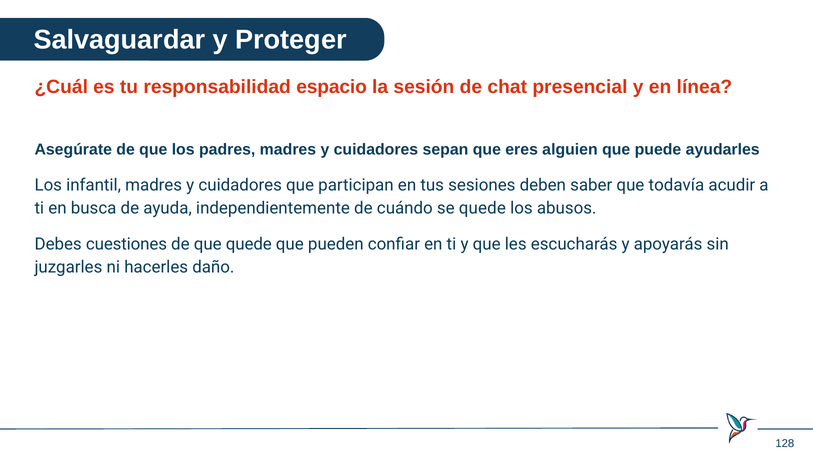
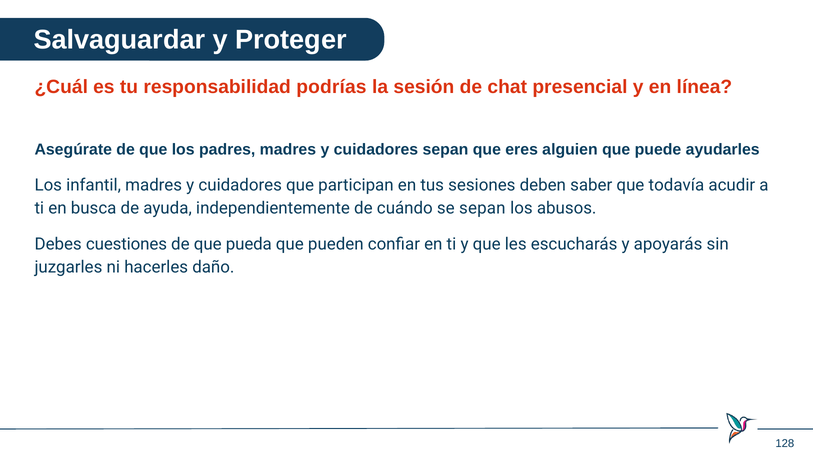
espacio: espacio -> podrías
se quede: quede -> sepan
que quede: quede -> pueda
